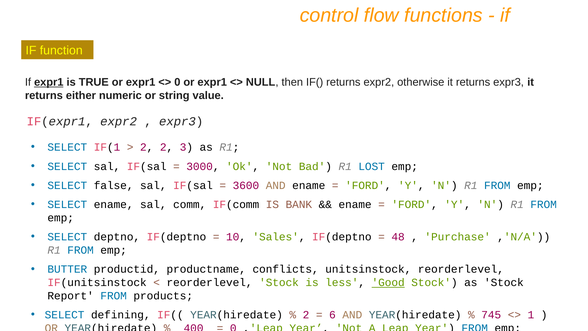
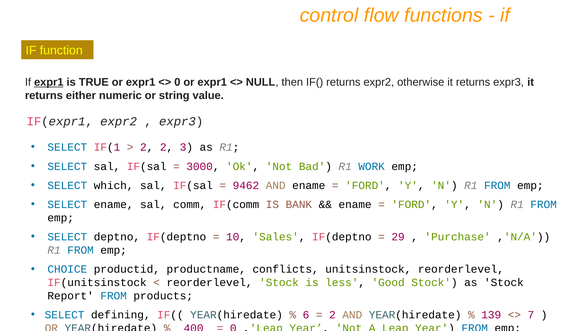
LOST: LOST -> WORK
false: false -> which
3600: 3600 -> 9462
48: 48 -> 29
BUTTER: BUTTER -> CHOICE
Good underline: present -> none
2 at (306, 315): 2 -> 6
6 at (332, 315): 6 -> 2
745: 745 -> 139
1: 1 -> 7
